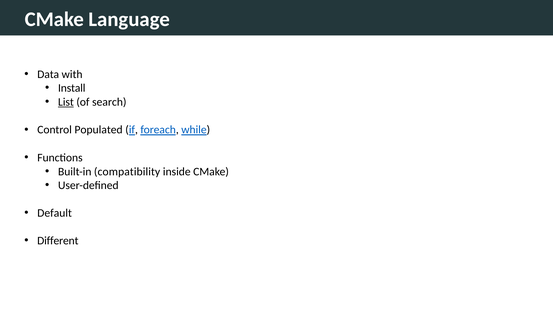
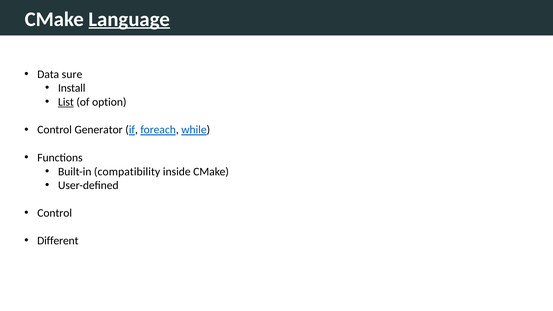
Language underline: none -> present
with: with -> sure
search: search -> option
Populated: Populated -> Generator
Default at (55, 213): Default -> Control
